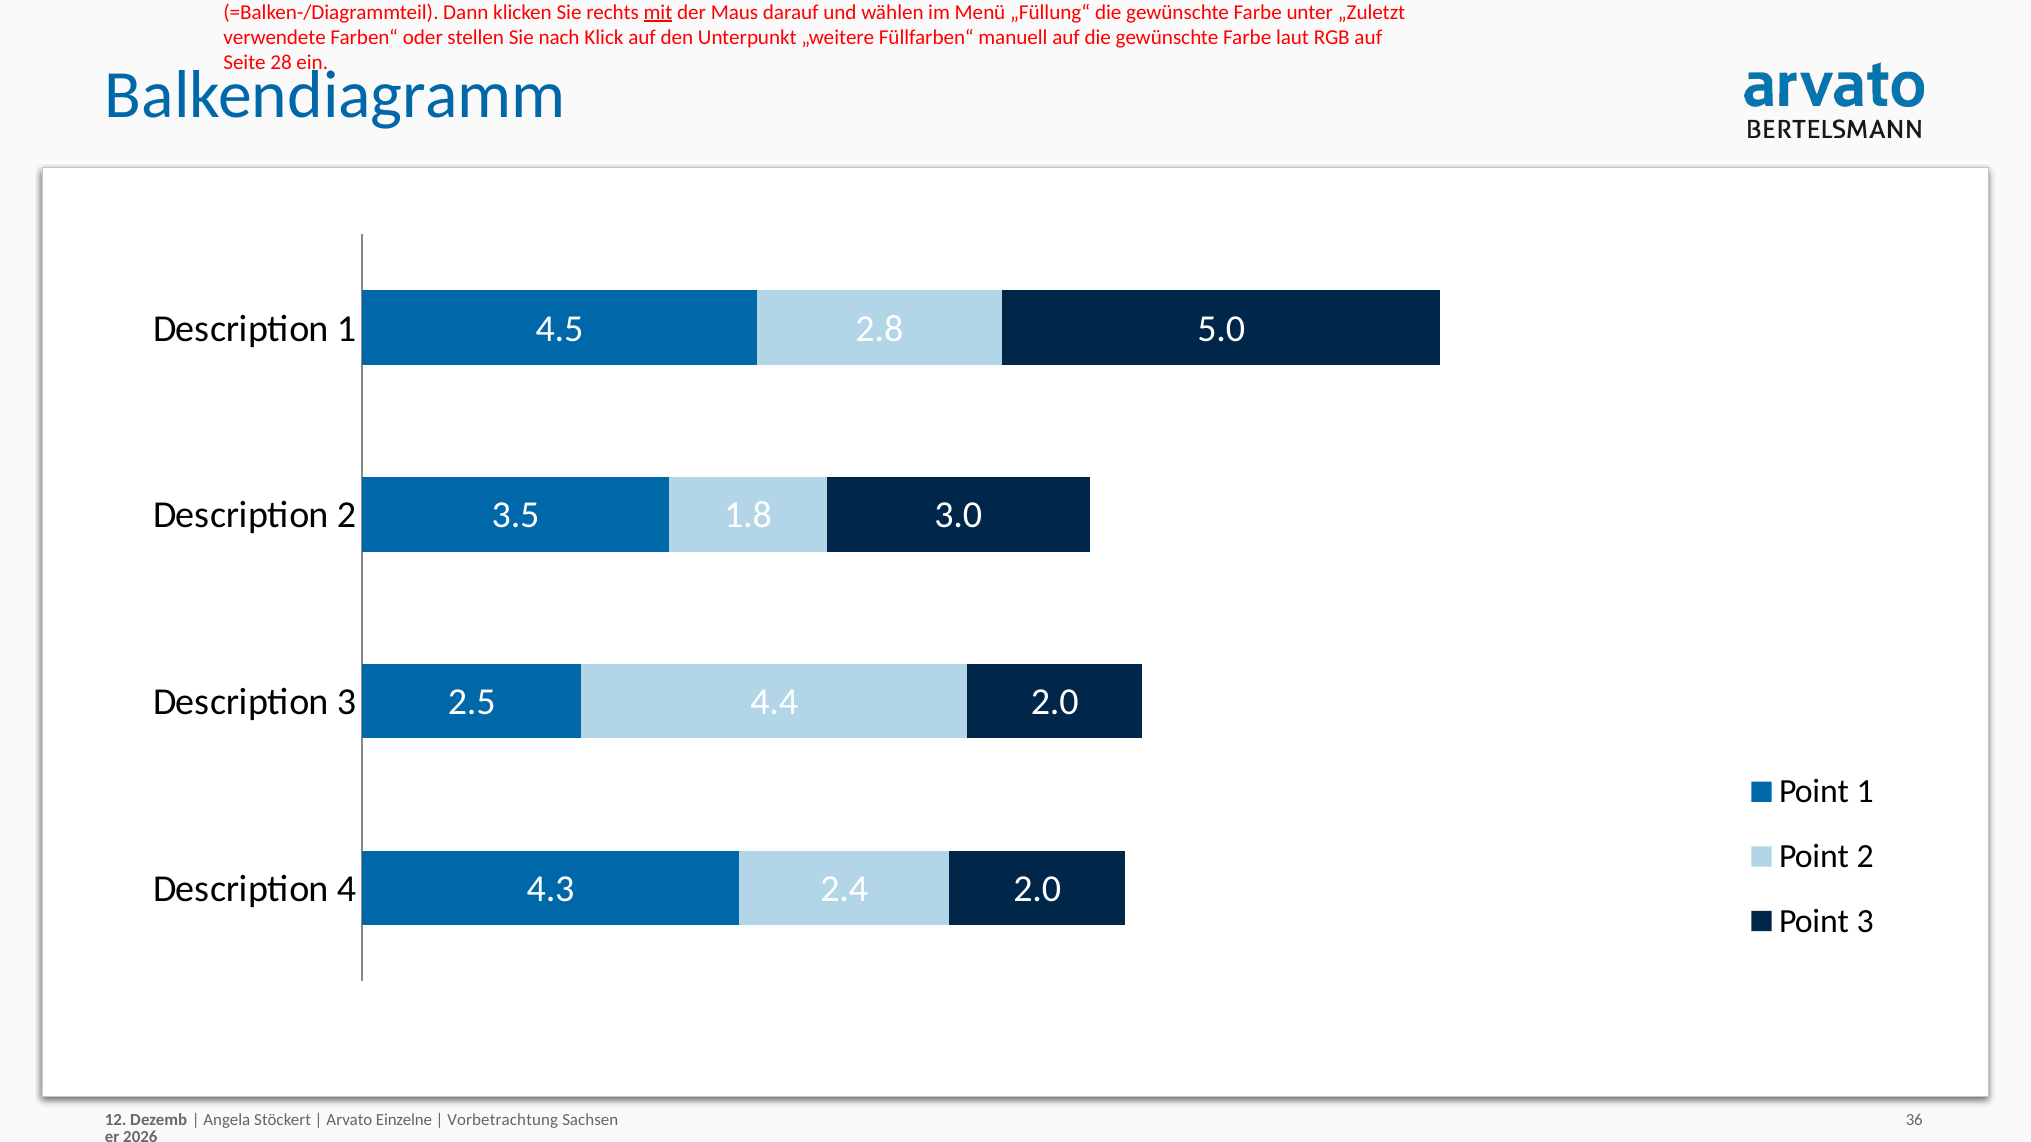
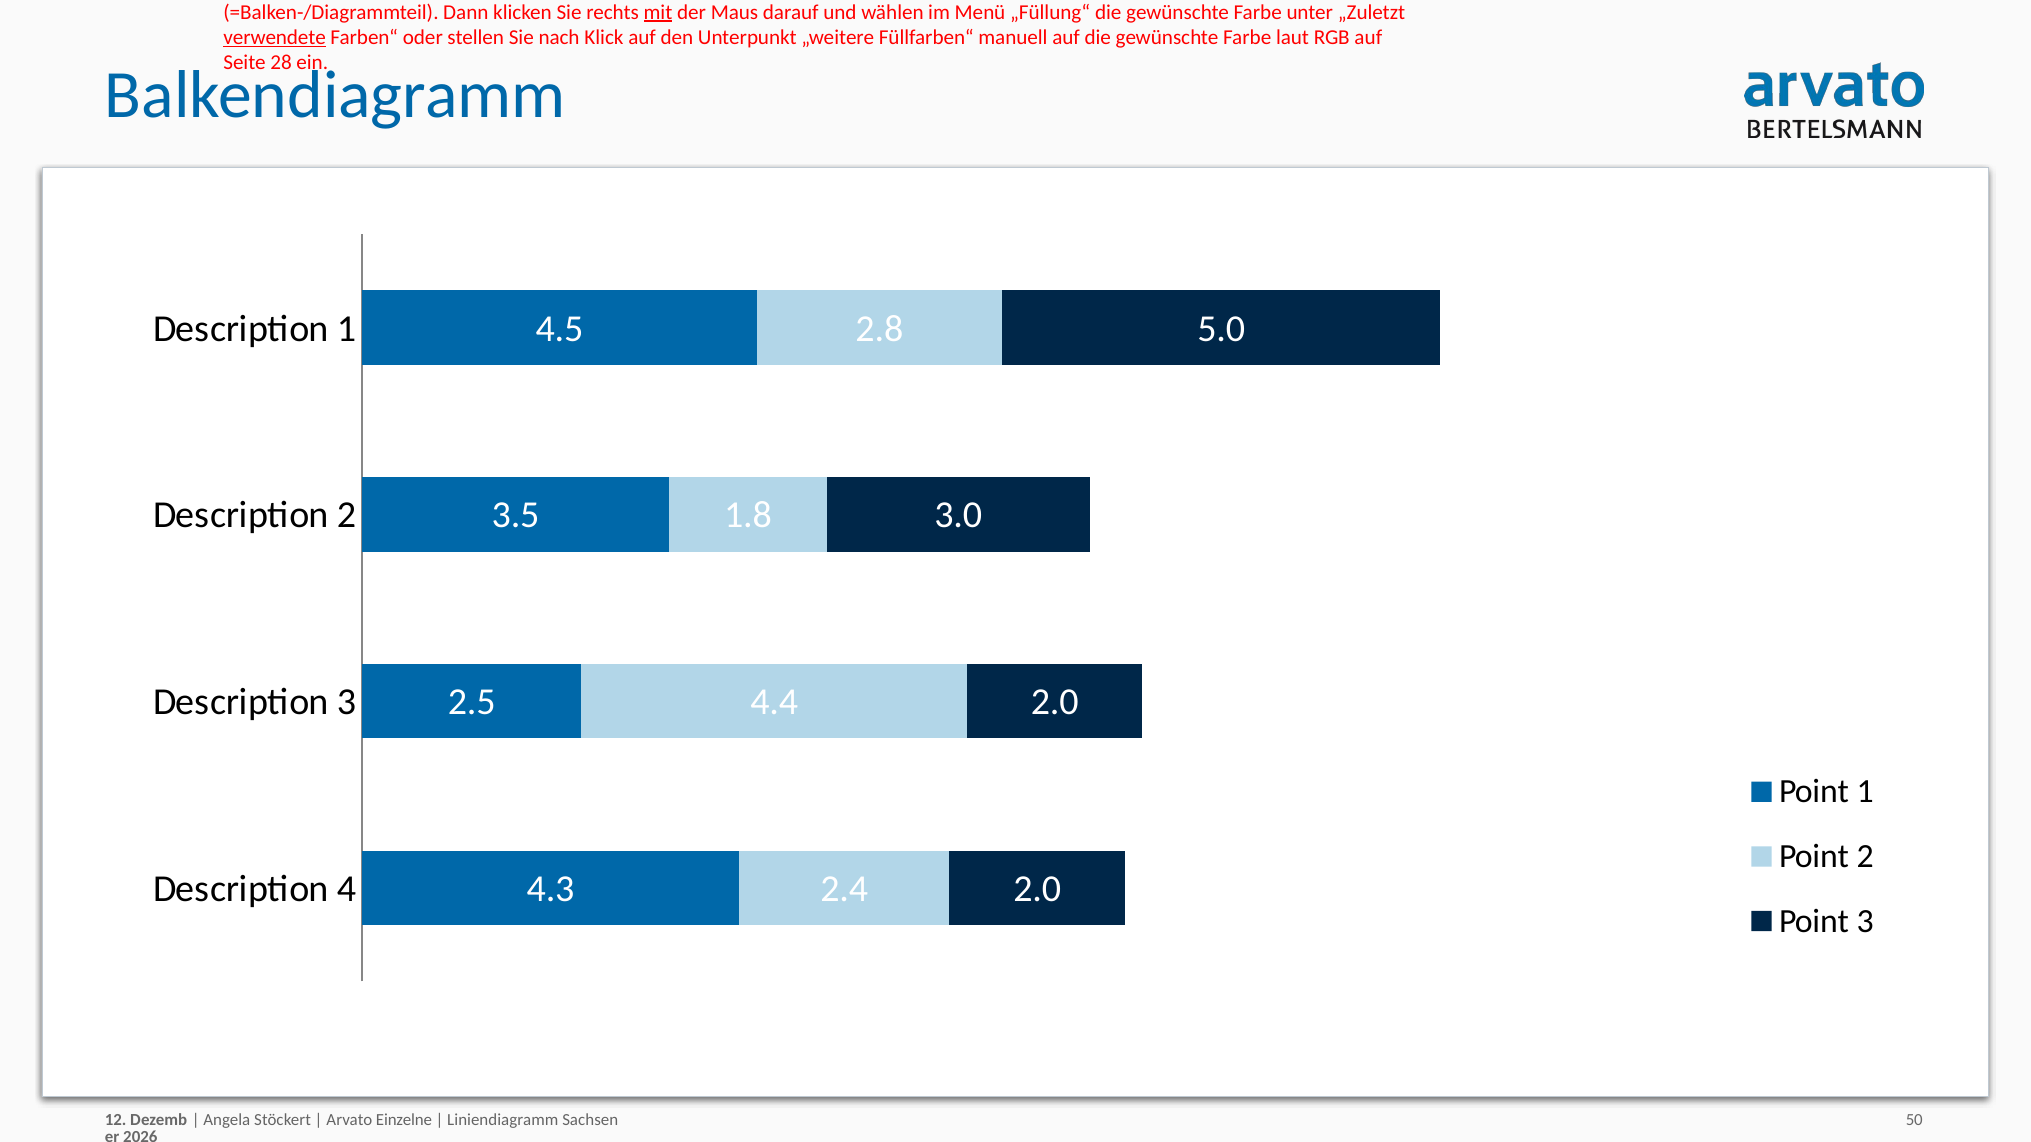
verwendete underline: none -> present
Vorbetrachtung: Vorbetrachtung -> Liniendiagramm
36: 36 -> 50
